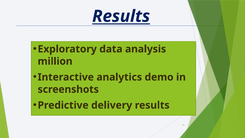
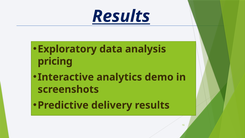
million: million -> pricing
